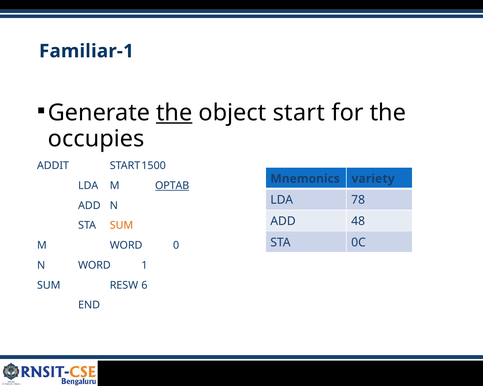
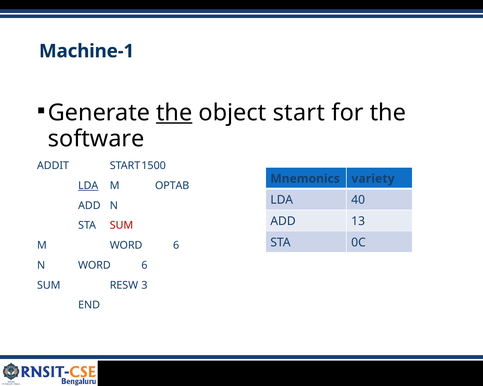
Familiar-1: Familiar-1 -> Machine-1
occupies: occupies -> software
LDA at (88, 186) underline: none -> present
OPTAB underline: present -> none
78: 78 -> 40
48: 48 -> 13
SUM at (121, 226) colour: orange -> red
M WORD 0: 0 -> 6
N WORD 1: 1 -> 6
6: 6 -> 3
